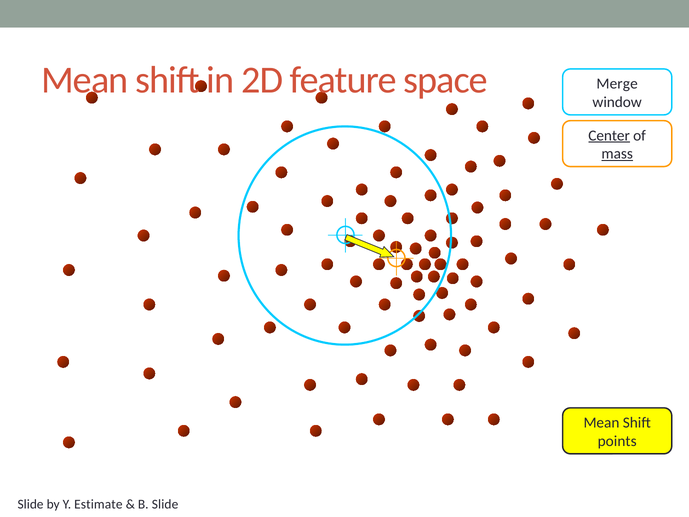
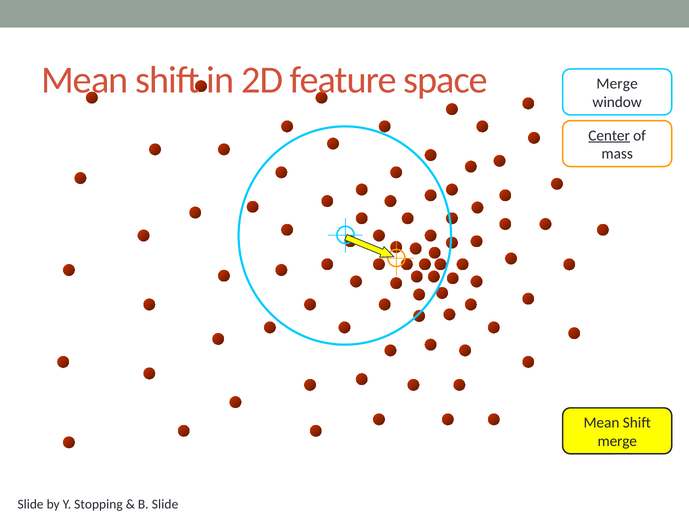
mass underline: present -> none
points at (617, 441): points -> merge
Estimate: Estimate -> Stopping
